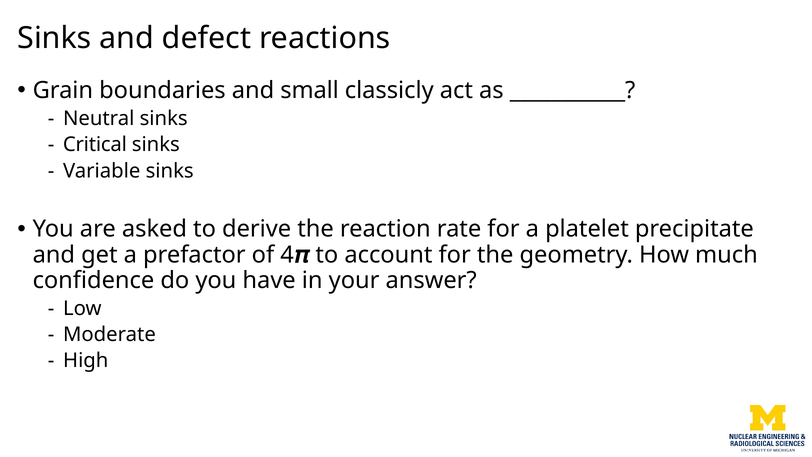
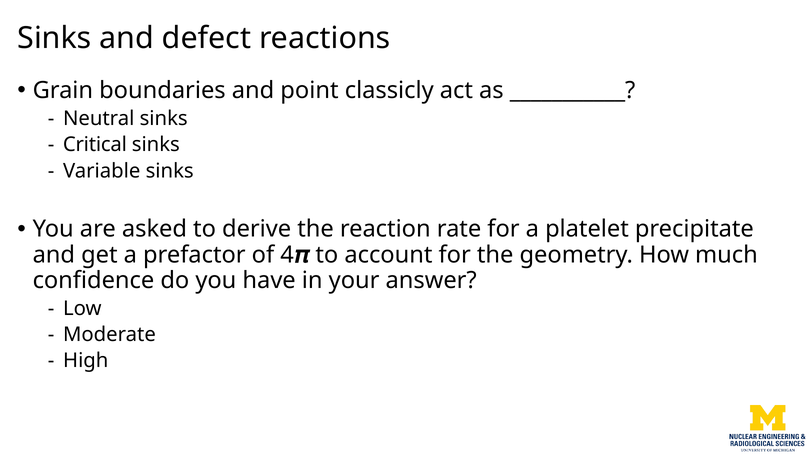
small: small -> point
